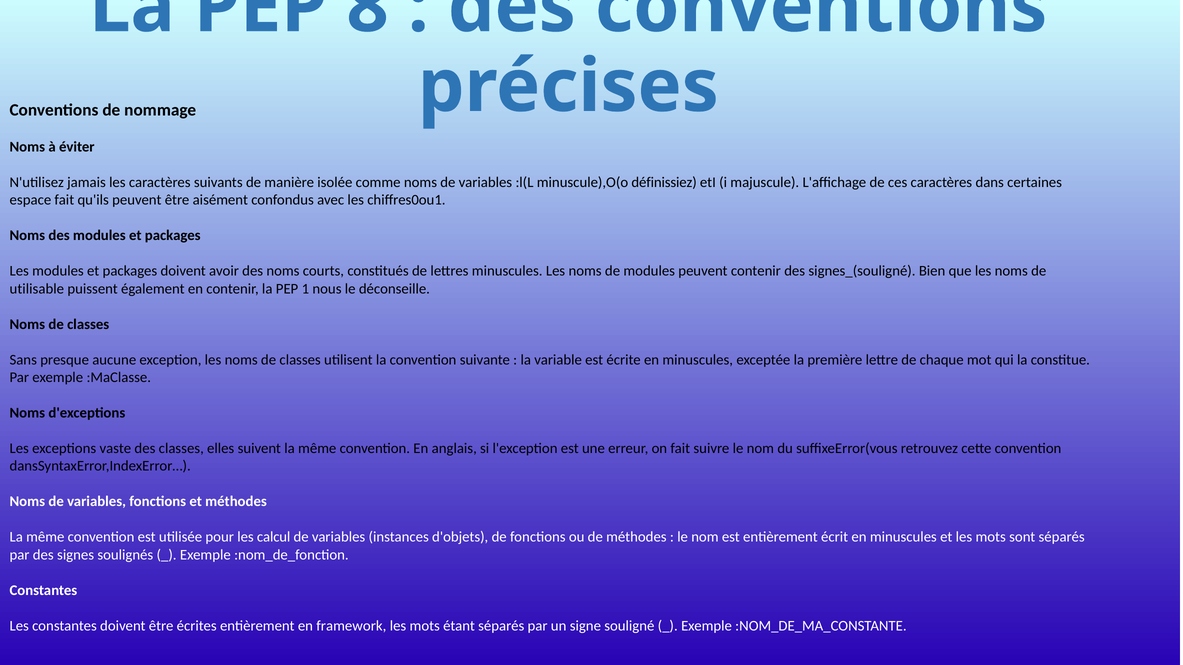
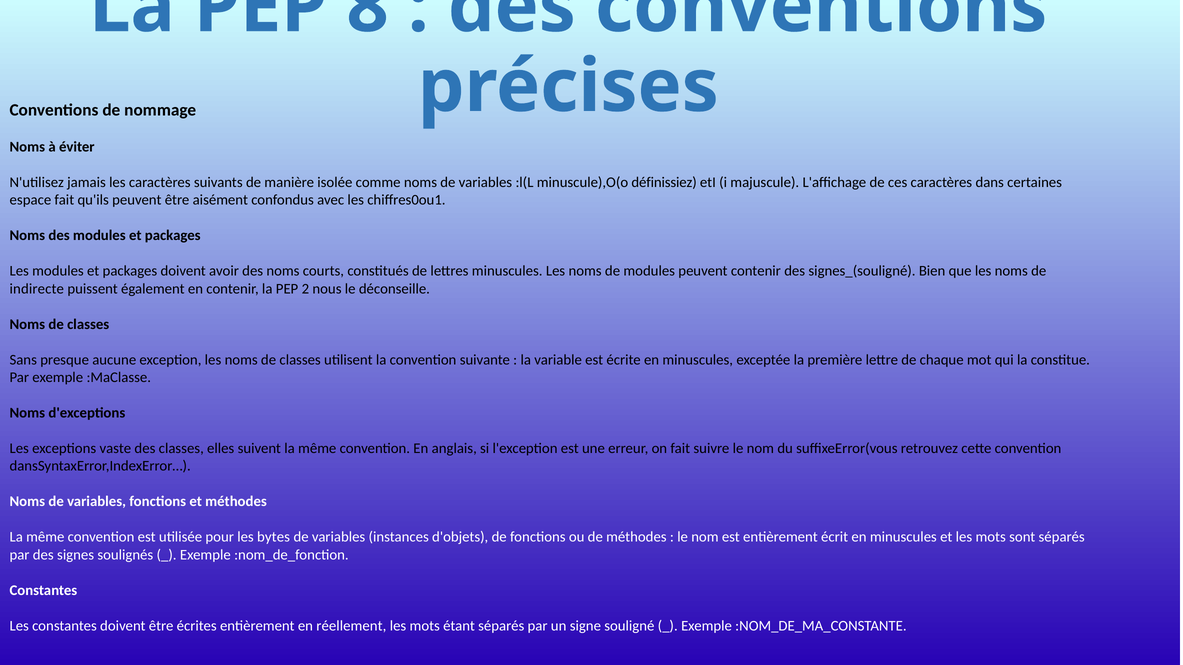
utilisable: utilisable -> indirecte
1: 1 -> 2
calcul: calcul -> bytes
framework: framework -> réellement
